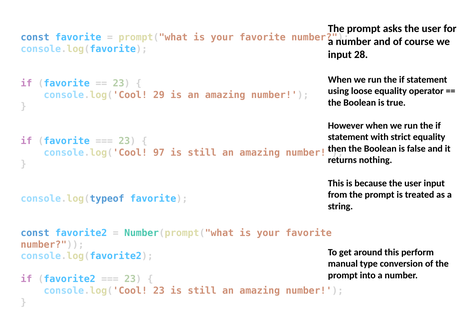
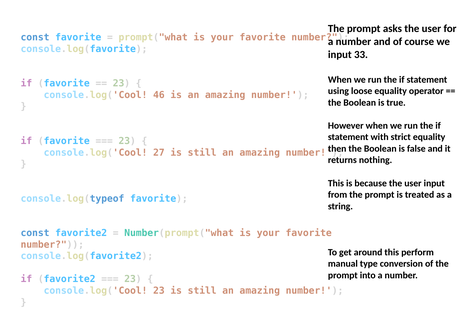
28: 28 -> 33
29: 29 -> 46
97: 97 -> 27
